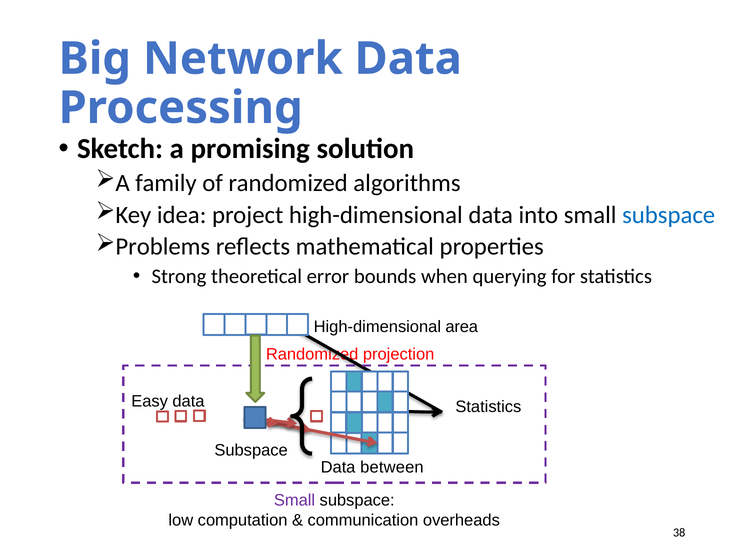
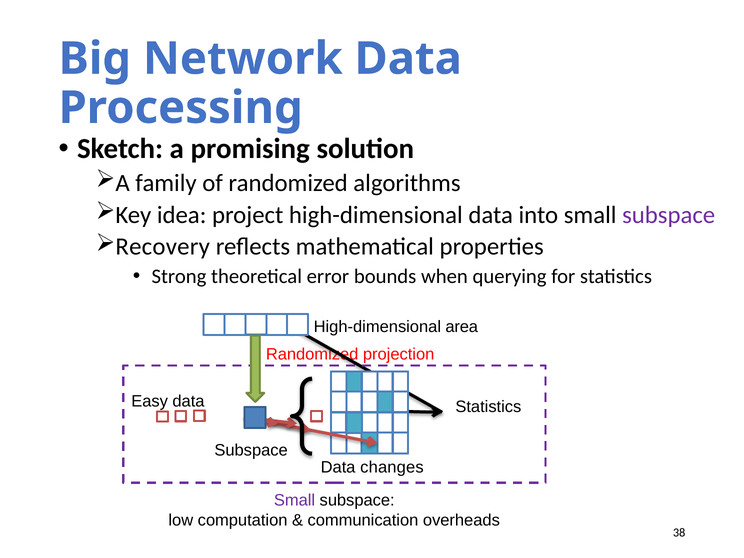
subspace at (669, 215) colour: blue -> purple
Problems: Problems -> Recovery
between: between -> changes
